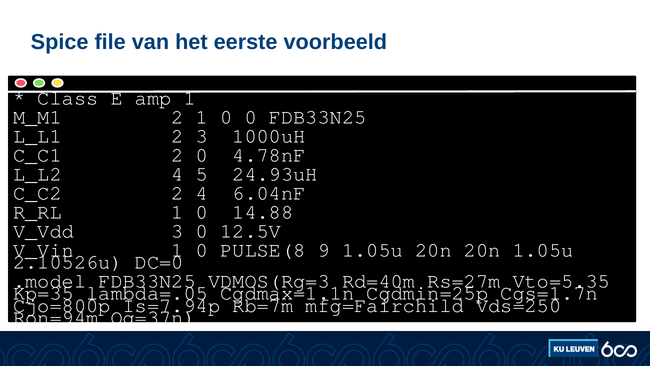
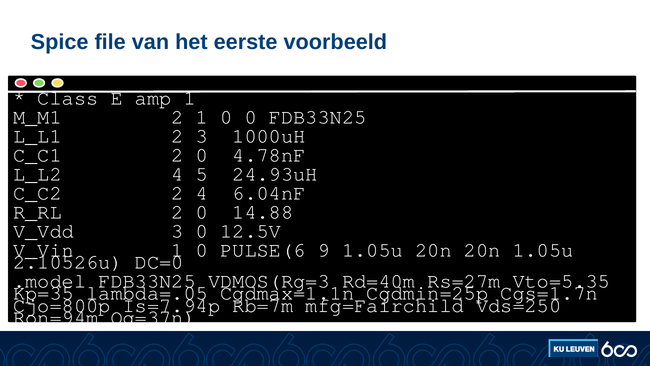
R_RL 1: 1 -> 2
PULSE(8: PULSE(8 -> PULSE(6
